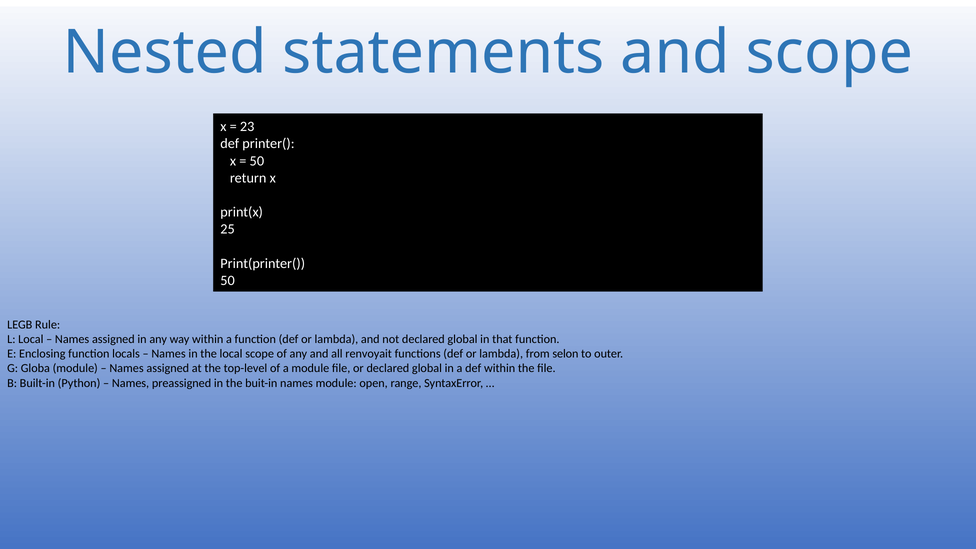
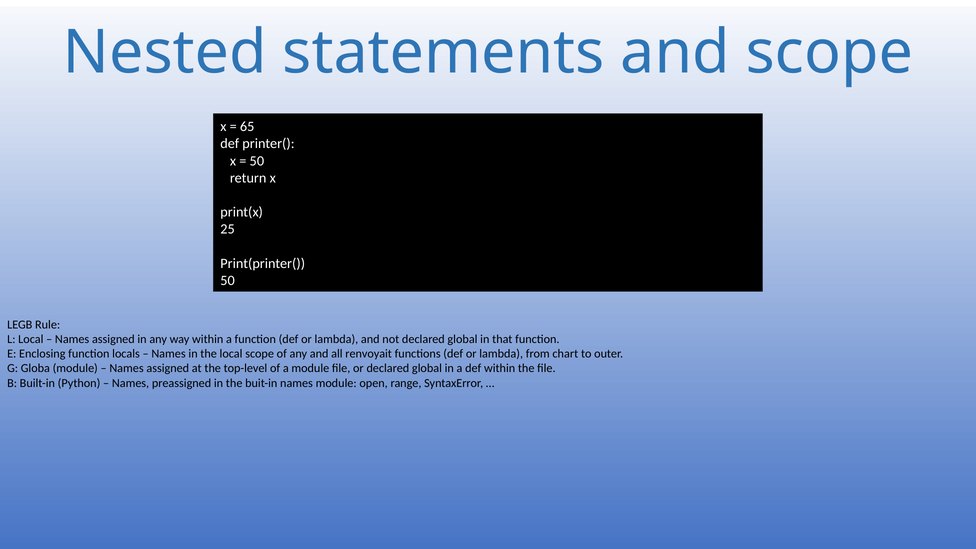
23: 23 -> 65
selon: selon -> chart
